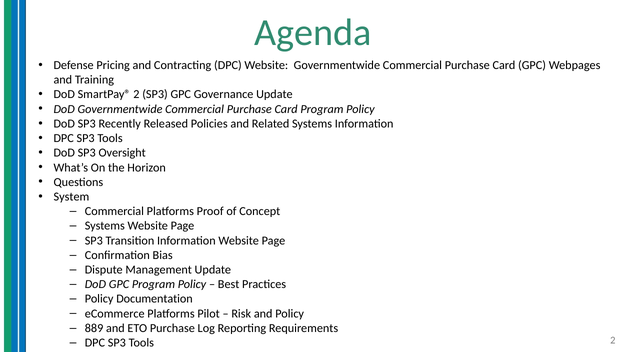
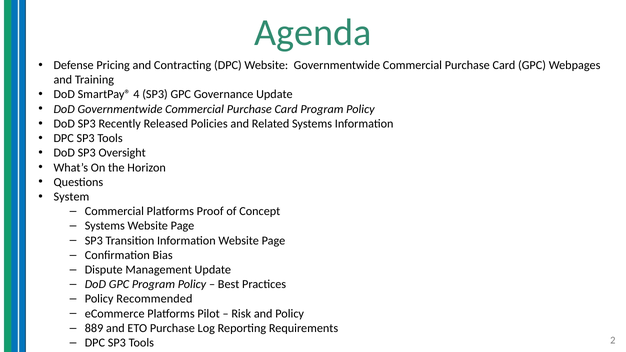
2: 2 -> 4
Documentation: Documentation -> Recommended
